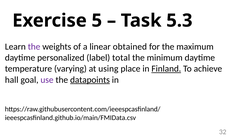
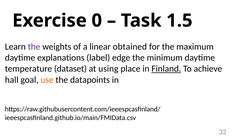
5: 5 -> 0
5.3: 5.3 -> 1.5
personalized: personalized -> explanations
total: total -> edge
varying: varying -> dataset
use colour: purple -> orange
datapoints underline: present -> none
